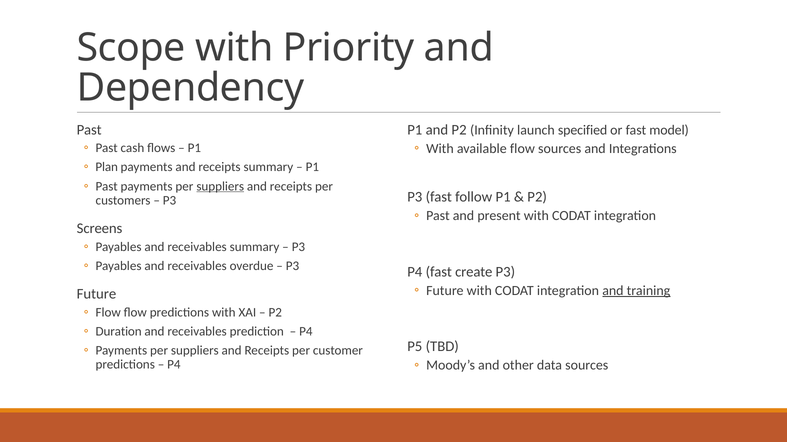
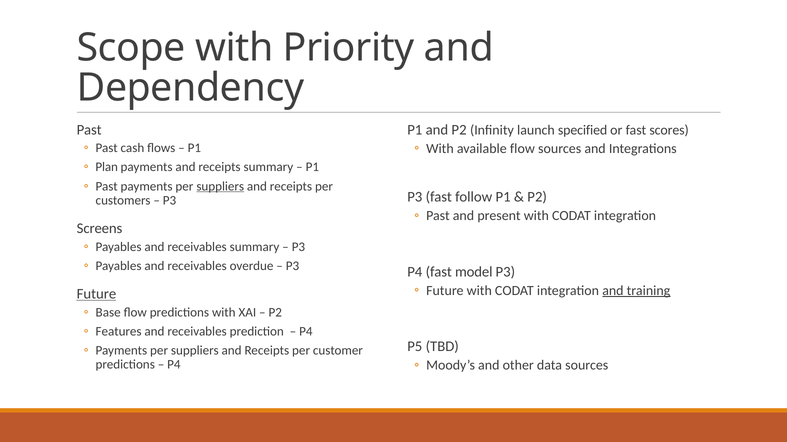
model: model -> scores
create: create -> model
Future at (96, 294) underline: none -> present
Flow at (108, 313): Flow -> Base
Duration: Duration -> Features
